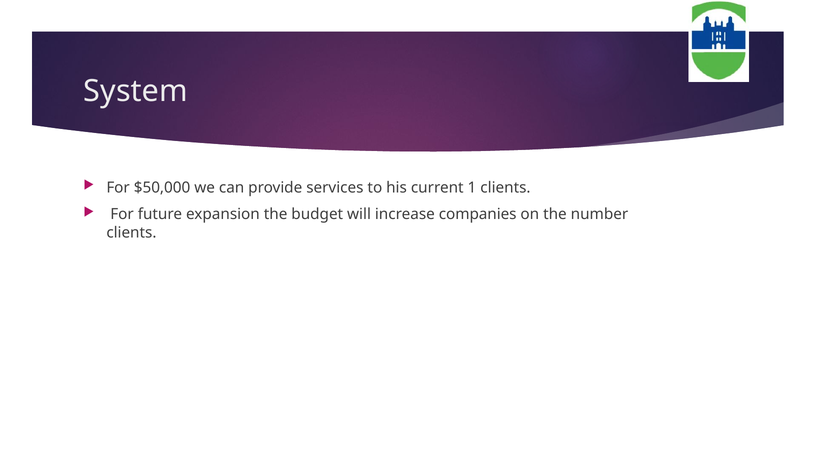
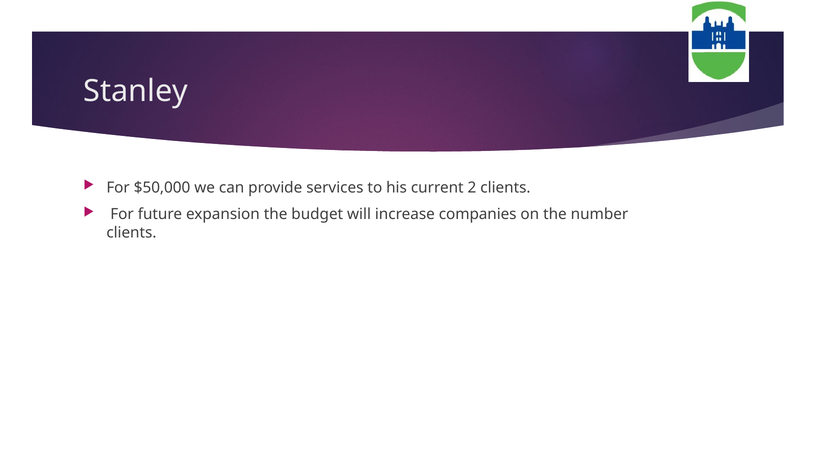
System: System -> Stanley
1: 1 -> 2
